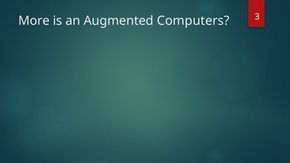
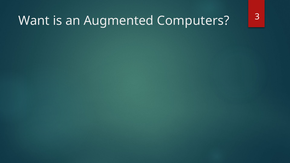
More: More -> Want
